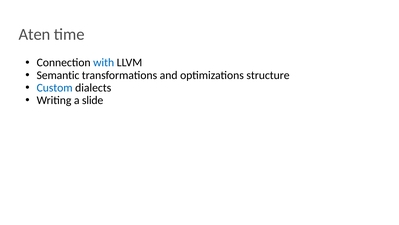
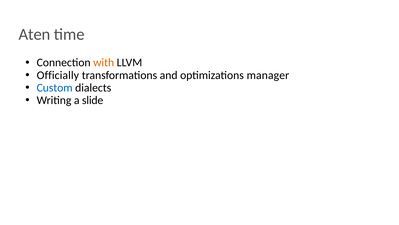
with colour: blue -> orange
Semantic: Semantic -> Officially
structure: structure -> manager
